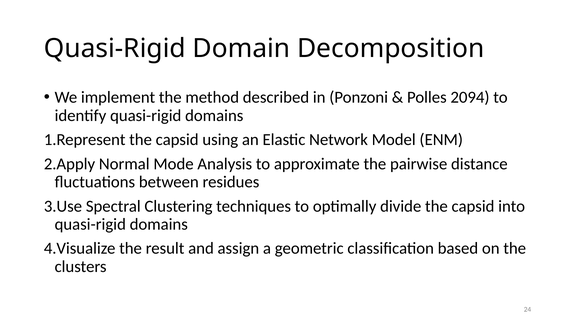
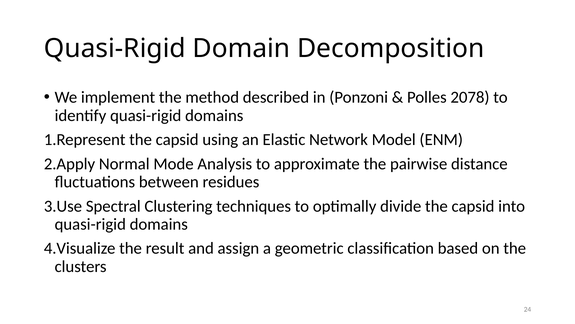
2094: 2094 -> 2078
